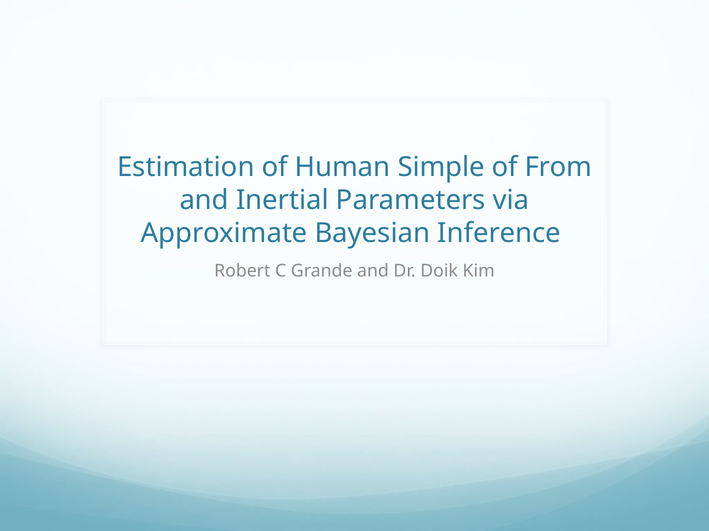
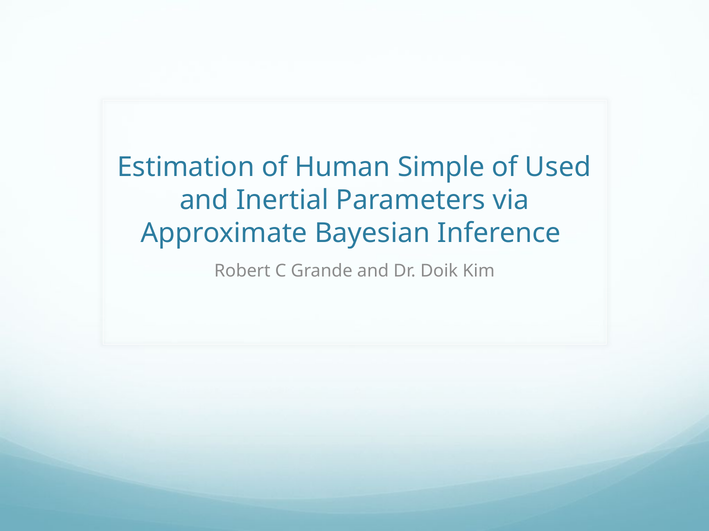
From: From -> Used
